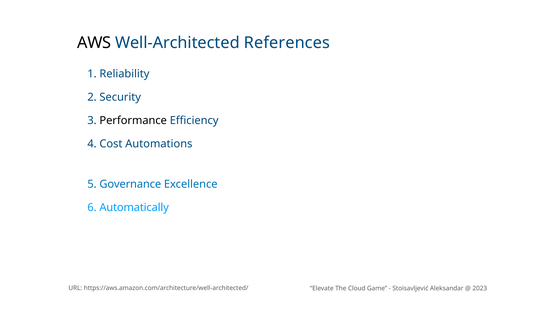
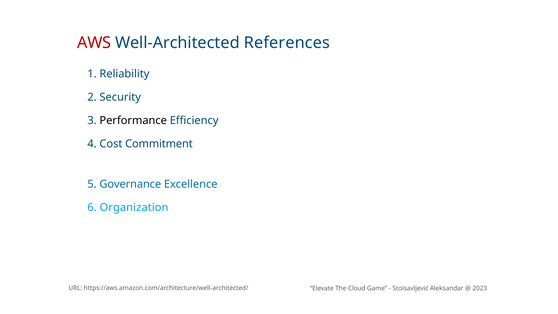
AWS colour: black -> red
Automations: Automations -> Commitment
Automatically: Automatically -> Organization
